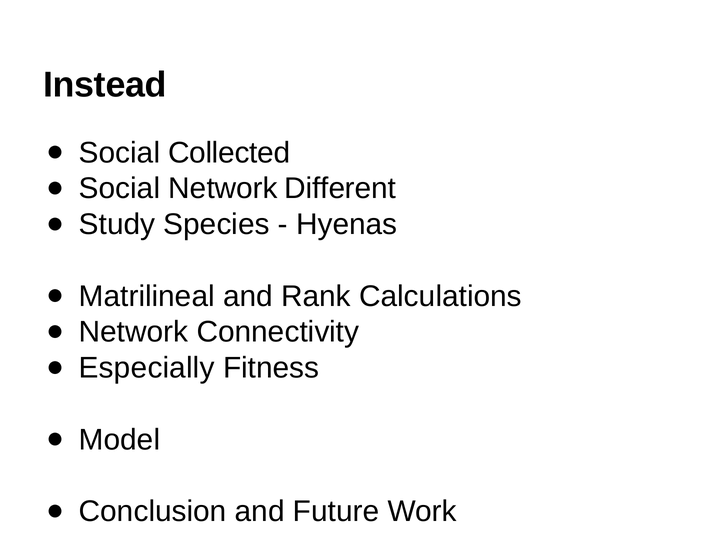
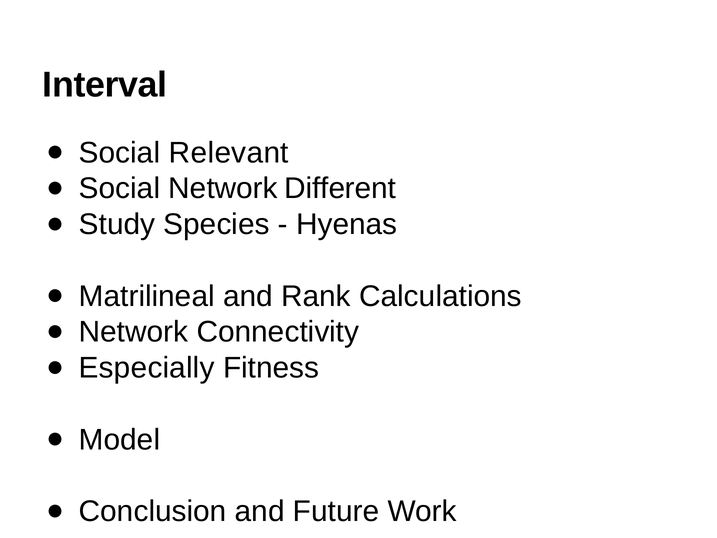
Instead: Instead -> Interval
Collected: Collected -> Relevant
